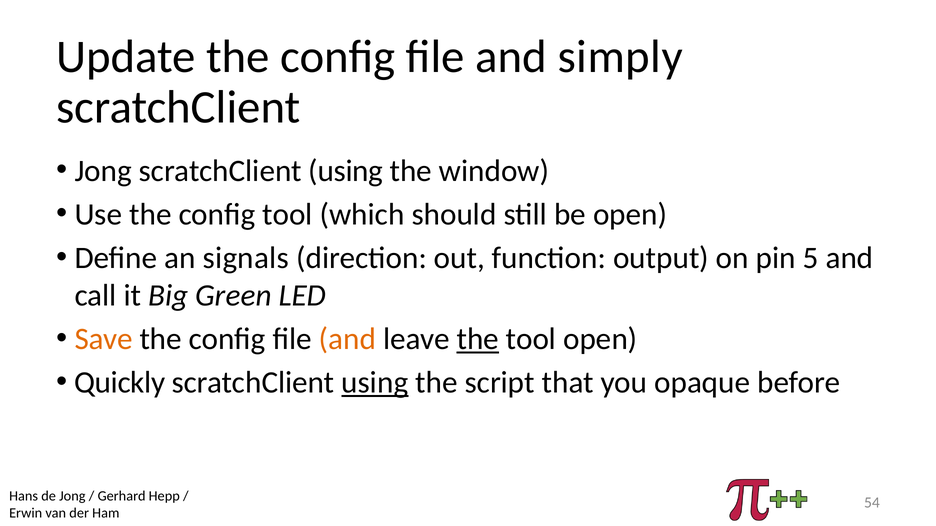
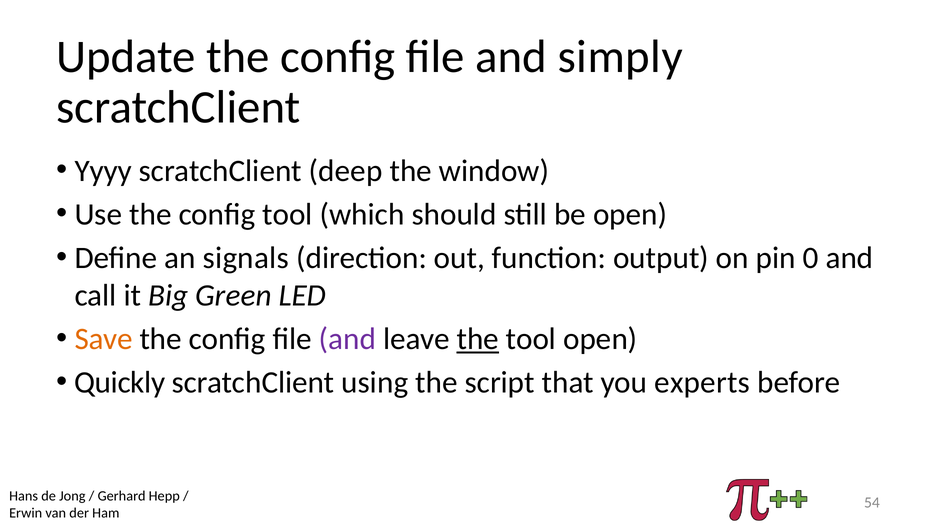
Jong at (103, 171): Jong -> Yyyy
using at (346, 171): using -> deep
5: 5 -> 0
and at (348, 339) colour: orange -> purple
using at (375, 383) underline: present -> none
opaque: opaque -> experts
